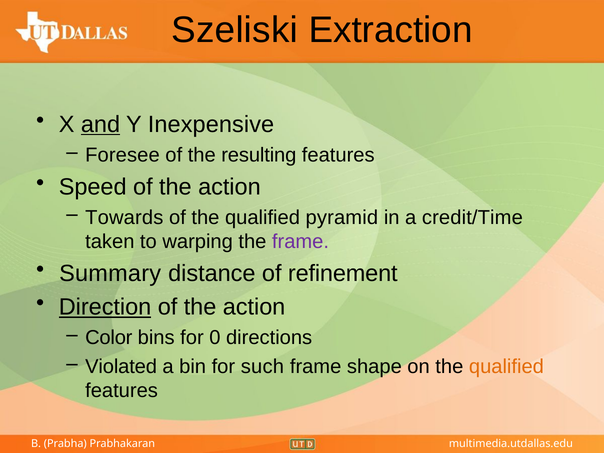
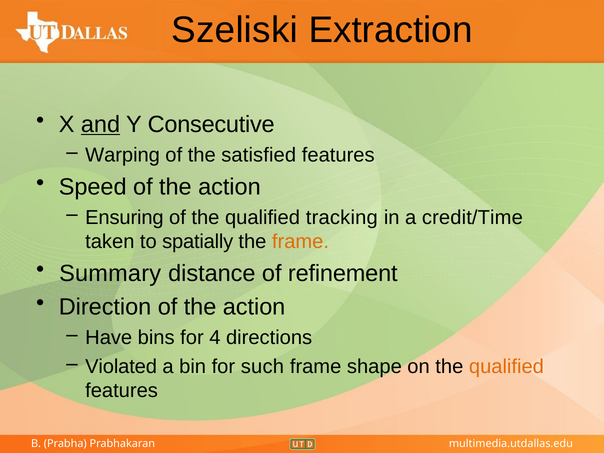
Inexpensive: Inexpensive -> Consecutive
Foresee: Foresee -> Warping
resulting: resulting -> satisfied
Towards: Towards -> Ensuring
pyramid: pyramid -> tracking
warping: warping -> spatially
frame at (300, 242) colour: purple -> orange
Direction underline: present -> none
Color: Color -> Have
0: 0 -> 4
